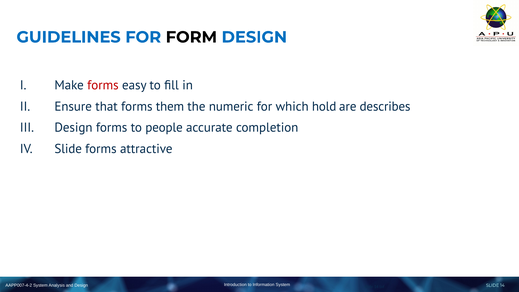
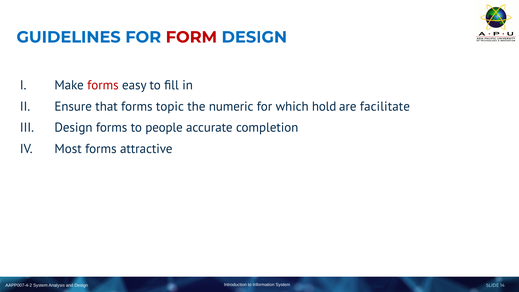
FORM colour: black -> red
them: them -> topic
describes: describes -> facilitate
Slide at (68, 149): Slide -> Most
